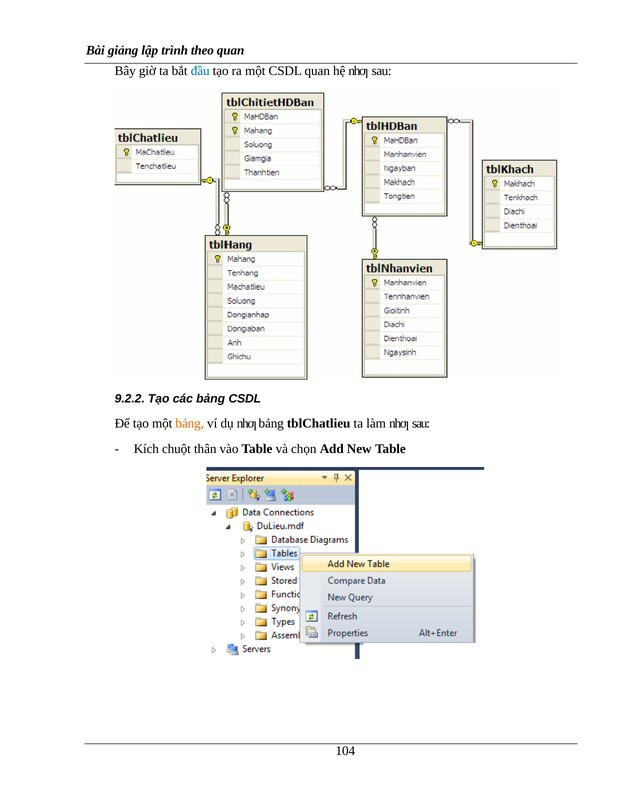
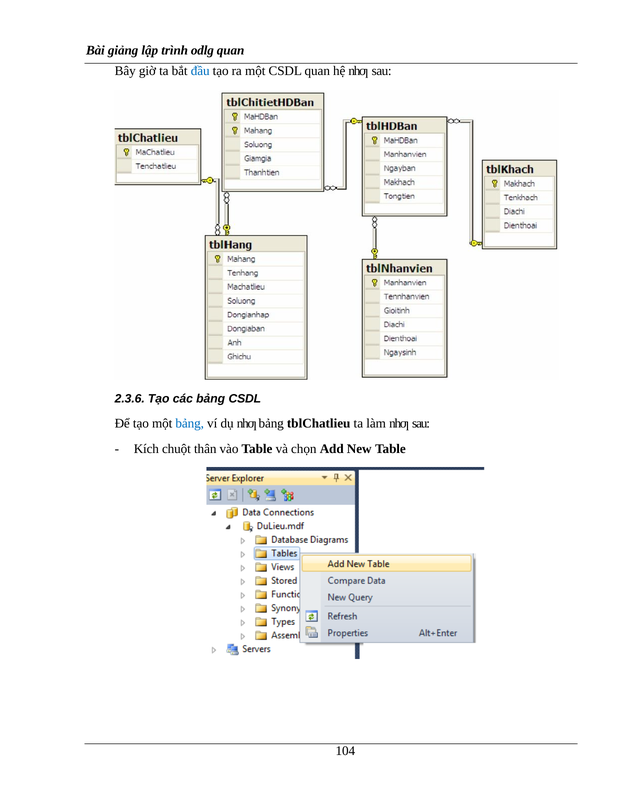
theo: theo -> odlg
9.2.2: 9.2.2 -> 2.3.6
bảng at (190, 423) colour: orange -> blue
